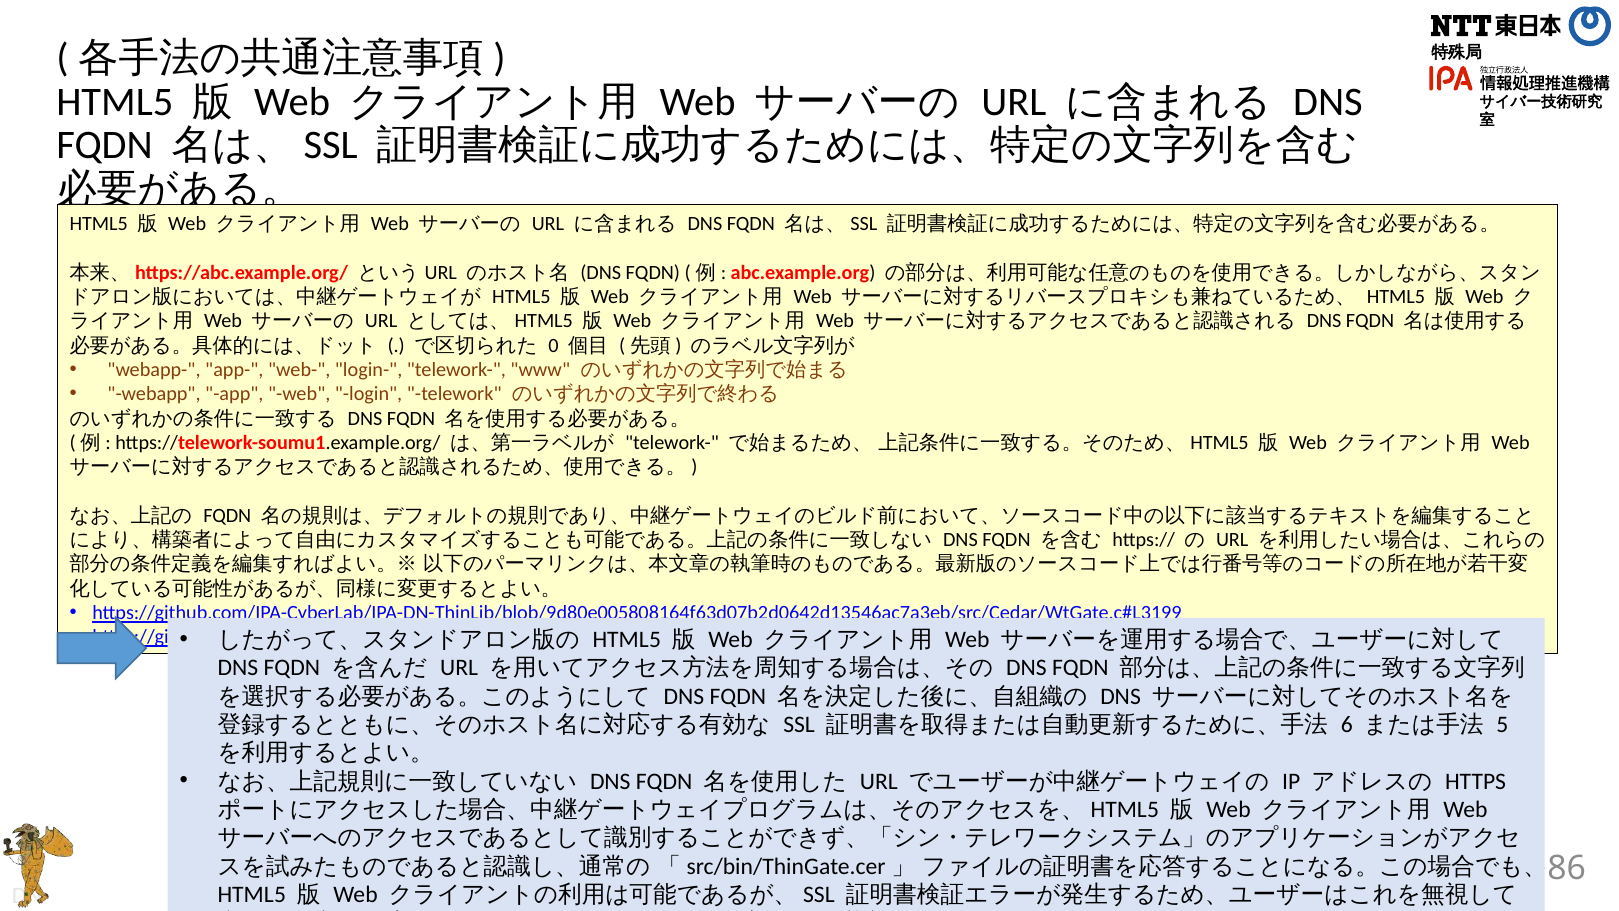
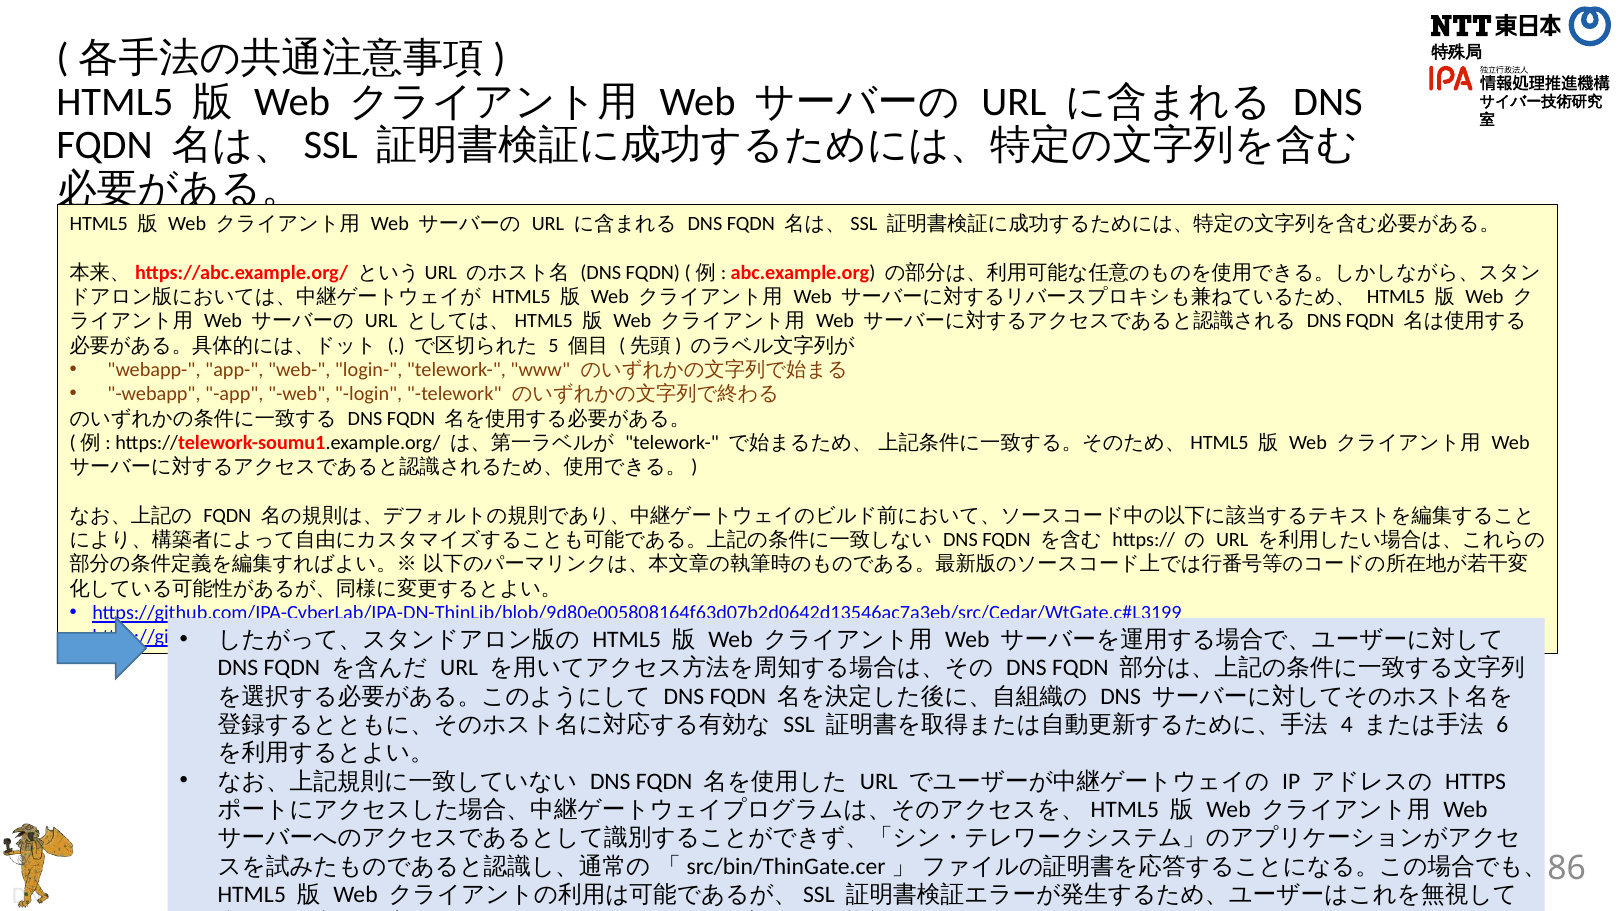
0: 0 -> 5
6: 6 -> 4
5: 5 -> 6
